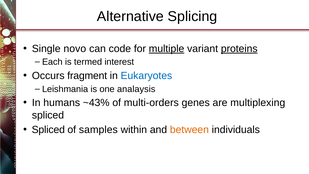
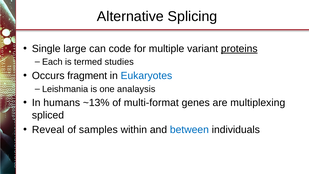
novo: novo -> large
multiple underline: present -> none
interest: interest -> studies
~43%: ~43% -> ~13%
multi-orders: multi-orders -> multi-format
Spliced at (48, 130): Spliced -> Reveal
between colour: orange -> blue
